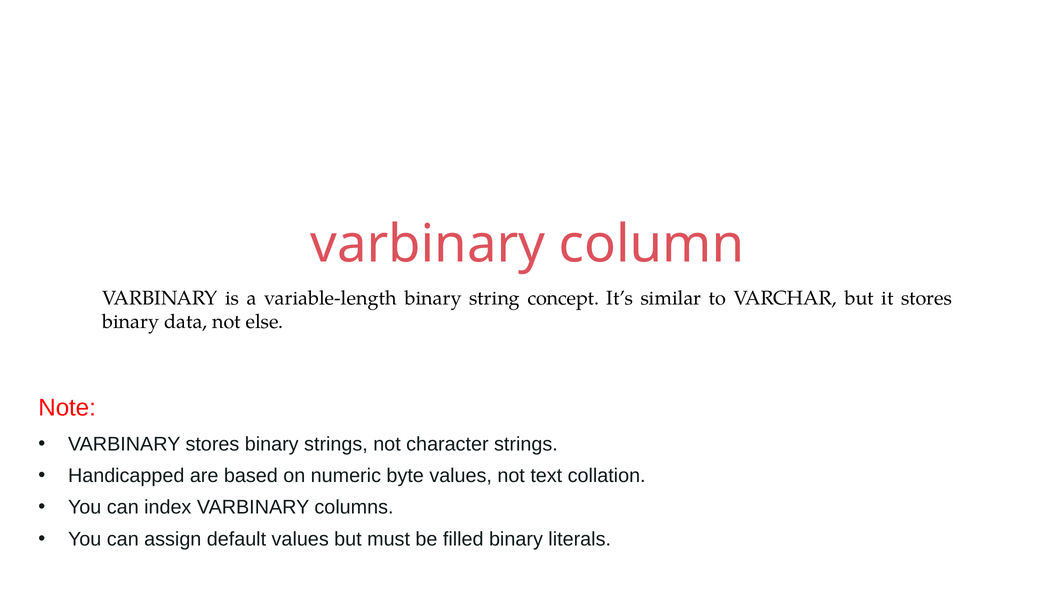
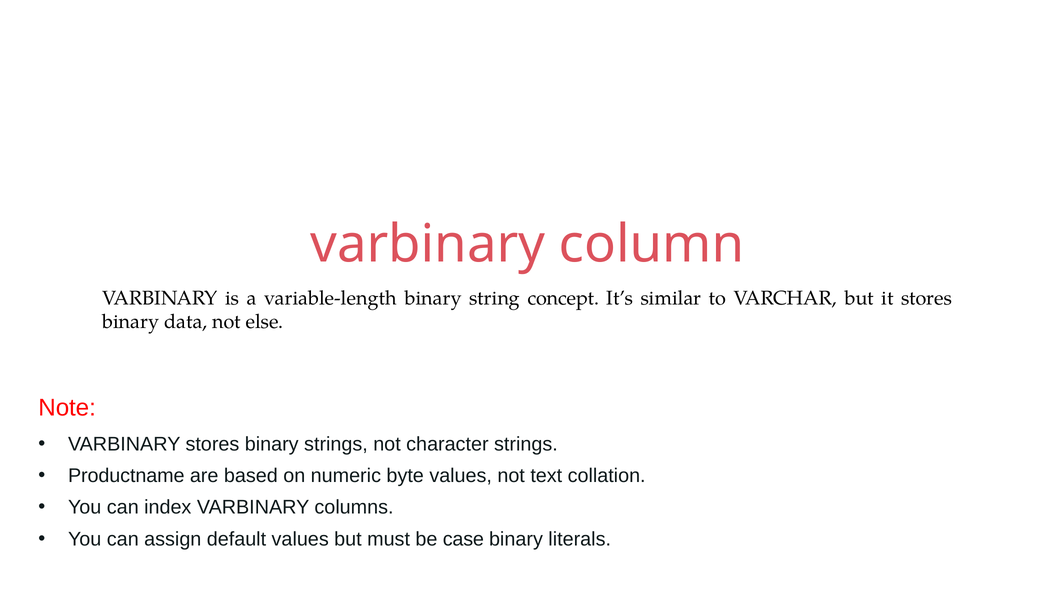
Handicapped: Handicapped -> Productname
filled: filled -> case
